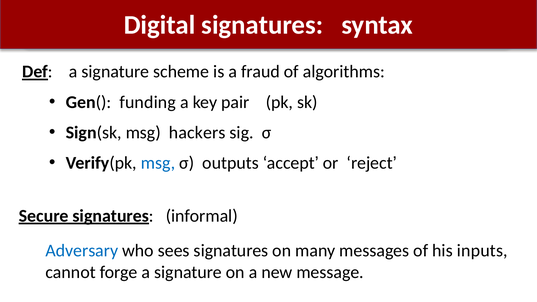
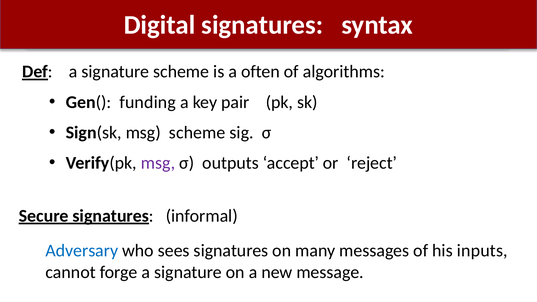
fraud: fraud -> often
msg hackers: hackers -> scheme
msg at (158, 163) colour: blue -> purple
